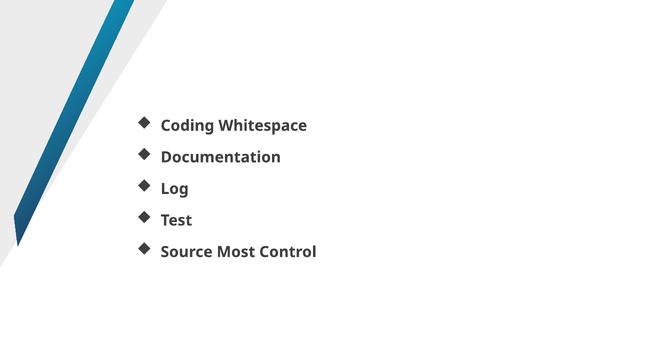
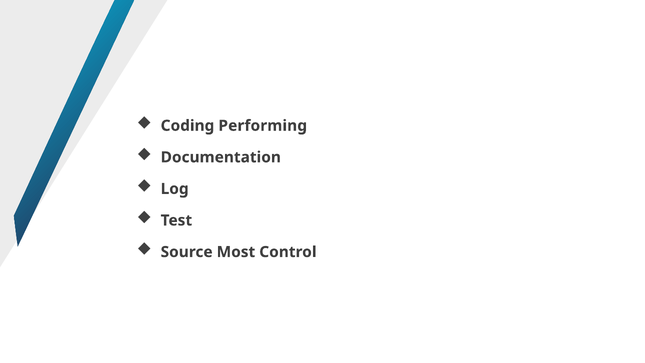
Whitespace: Whitespace -> Performing
